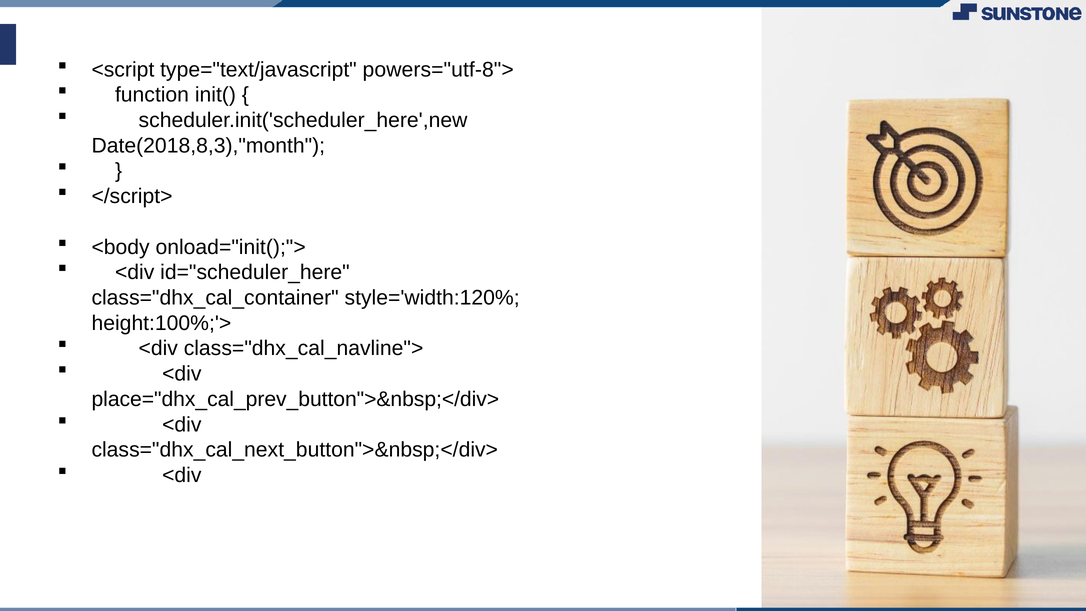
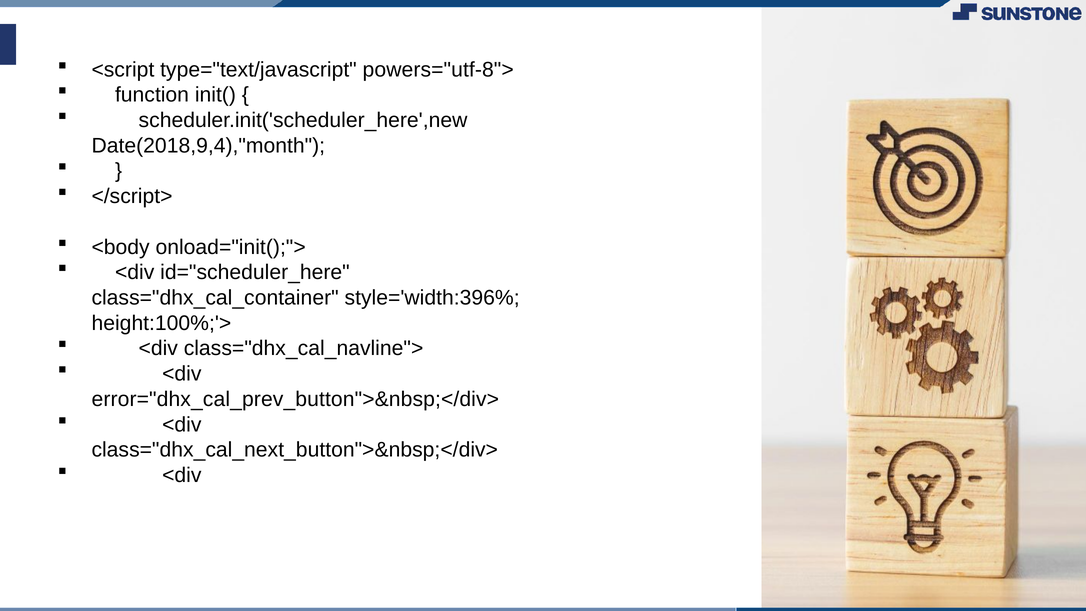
Date(2018,8,3),"month: Date(2018,8,3),"month -> Date(2018,9,4),"month
style='width:120%: style='width:120% -> style='width:396%
place="dhx_cal_prev_button">&nbsp;</div>: place="dhx_cal_prev_button">&nbsp;</div> -> error="dhx_cal_prev_button">&nbsp;</div>
